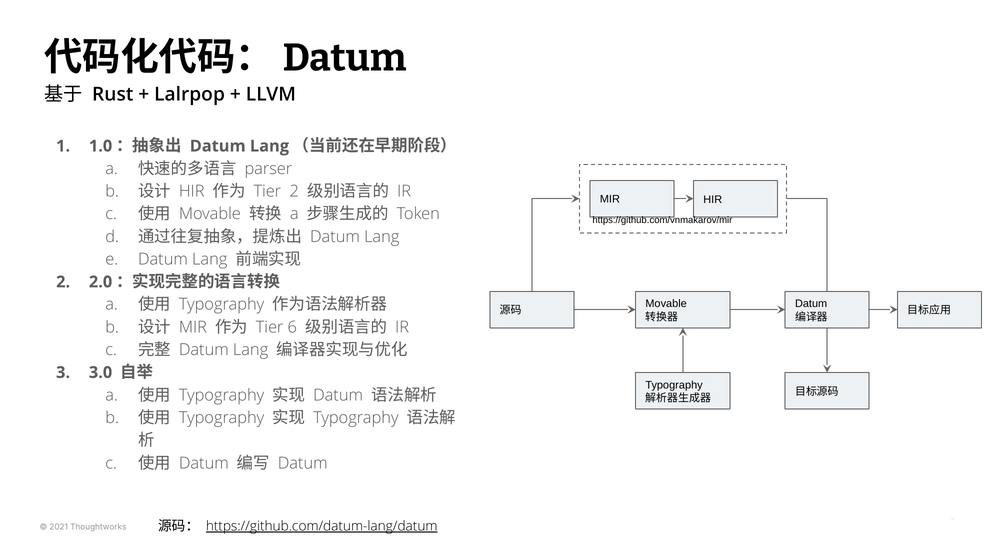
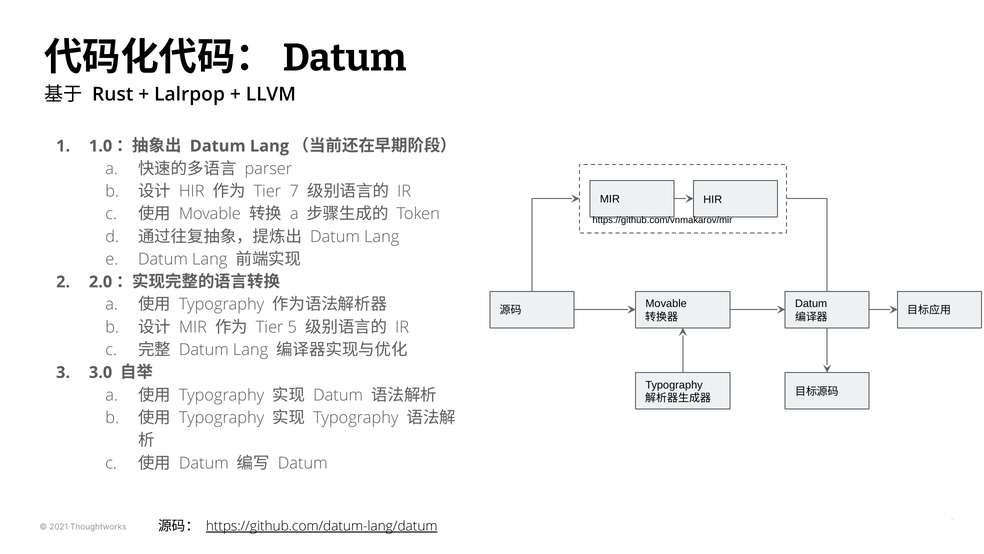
Tier 2: 2 -> 7
6: 6 -> 5
